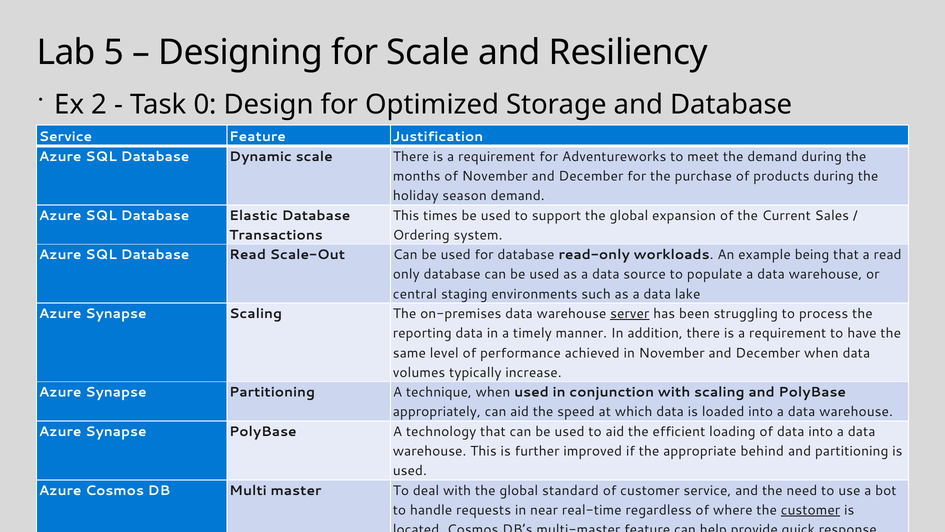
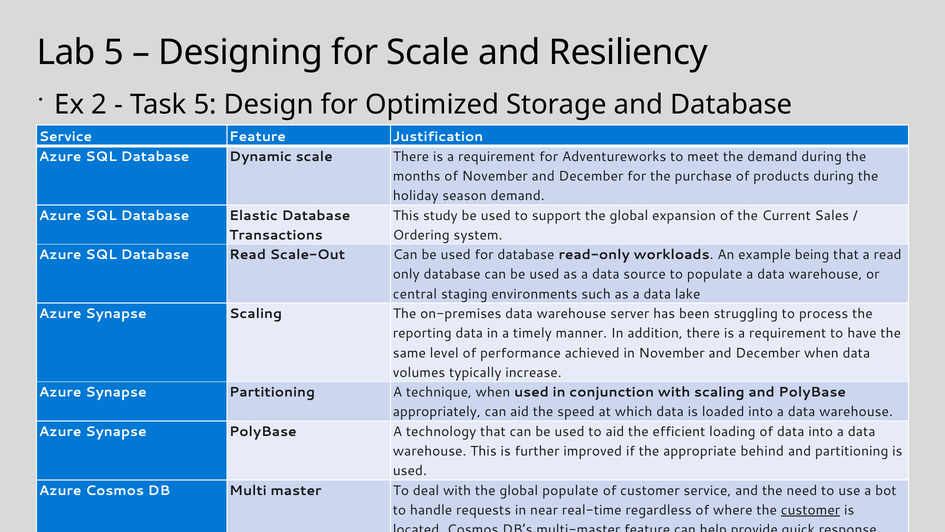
Task 0: 0 -> 5
This times: times -> study
server underline: present -> none
global standard: standard -> populate
